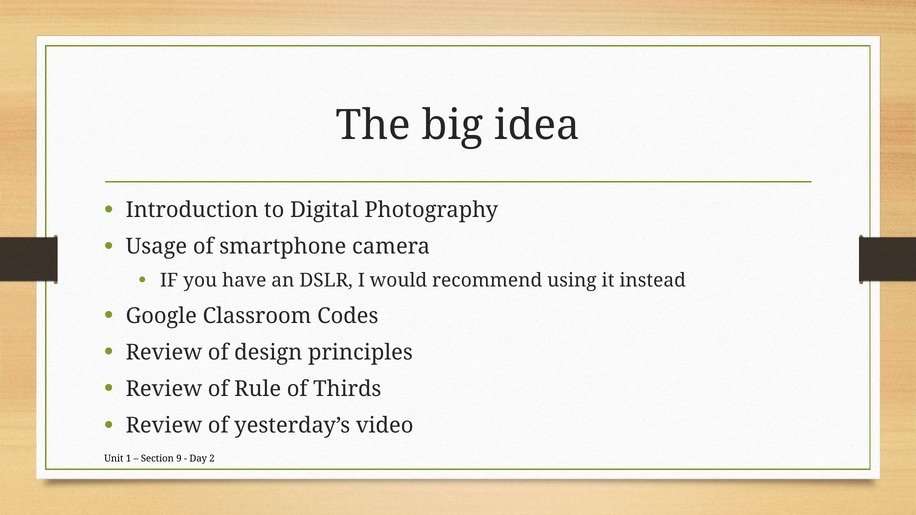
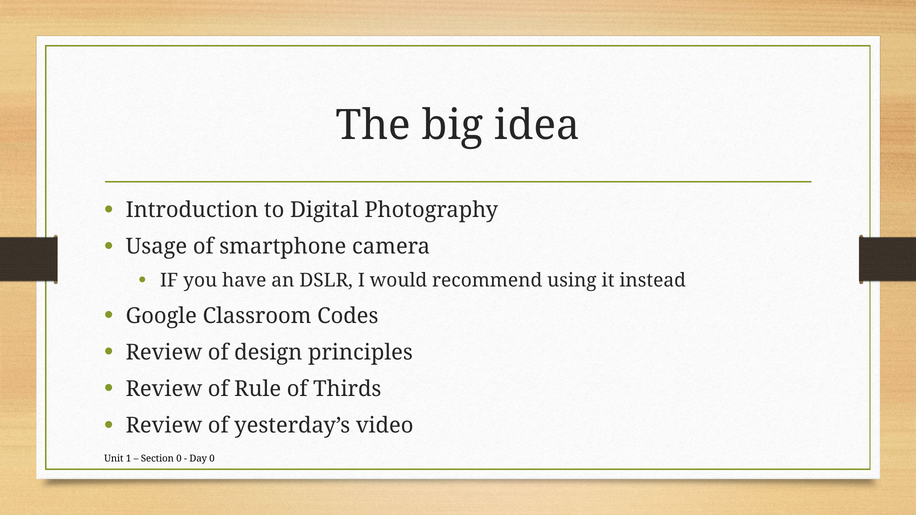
Section 9: 9 -> 0
Day 2: 2 -> 0
